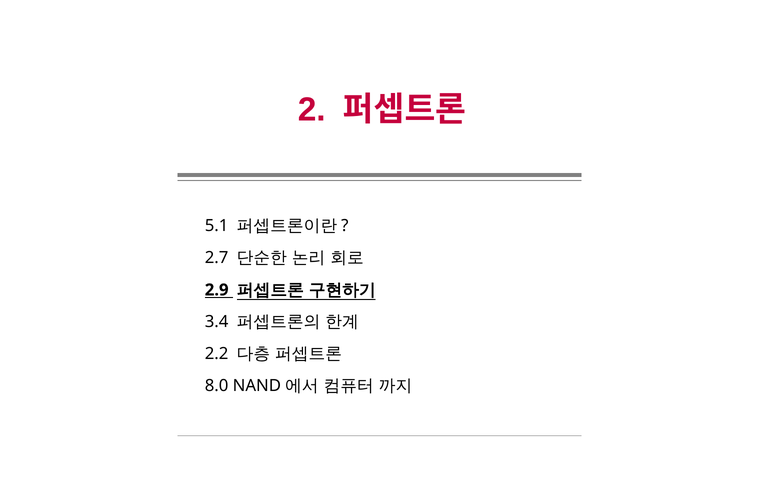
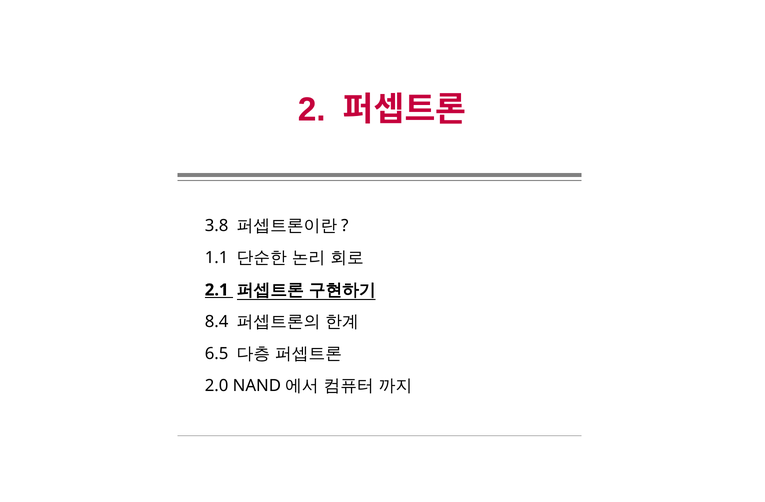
5.1: 5.1 -> 3.8
2.7: 2.7 -> 1.1
2.9: 2.9 -> 2.1
3.4: 3.4 -> 8.4
2.2: 2.2 -> 6.5
8.0: 8.0 -> 2.0
